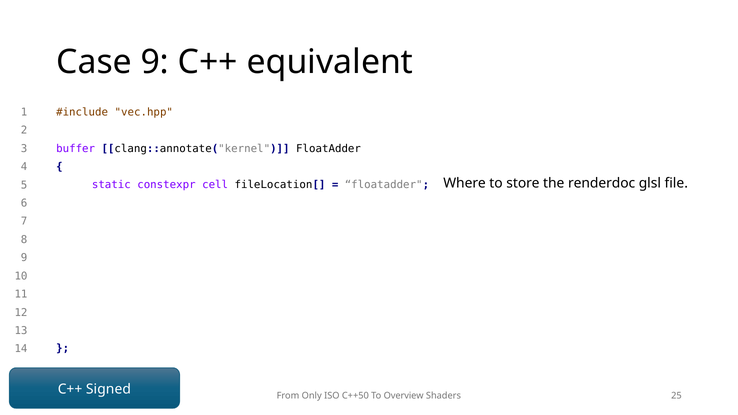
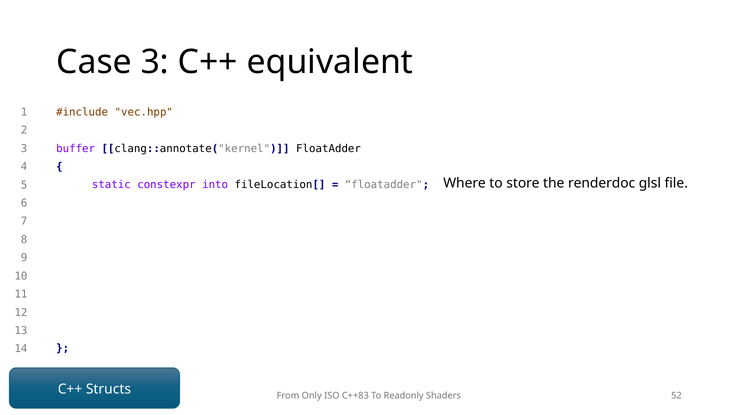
Case 9: 9 -> 3
cell: cell -> into
Signed: Signed -> Structs
C++50: C++50 -> C++83
Overview: Overview -> Readonly
25: 25 -> 52
